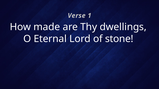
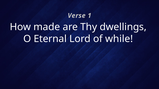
stone: stone -> while
